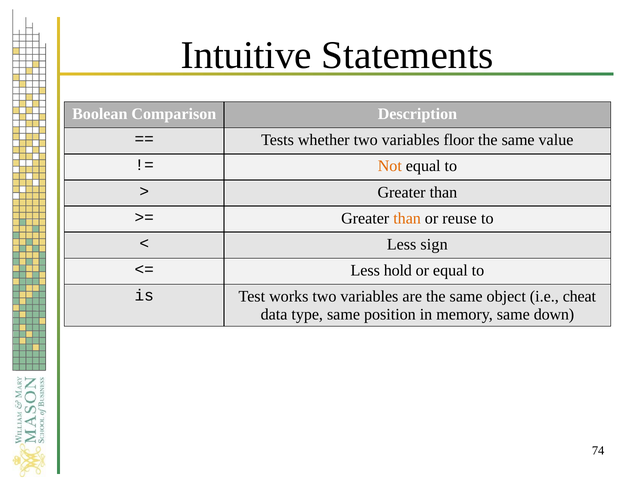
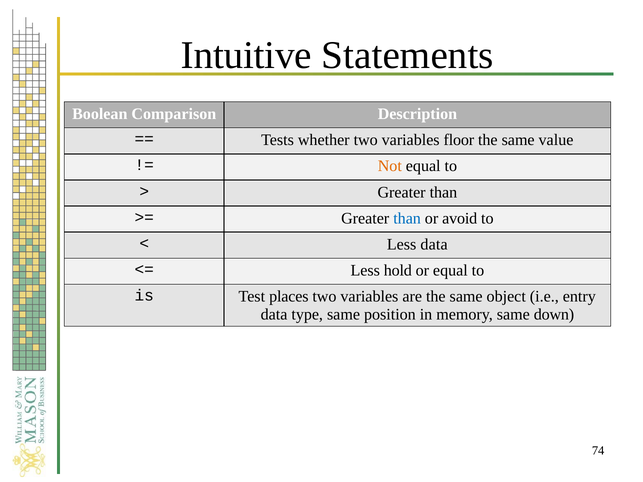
than at (407, 218) colour: orange -> blue
reuse: reuse -> avoid
Less sign: sign -> data
works: works -> places
cheat: cheat -> entry
